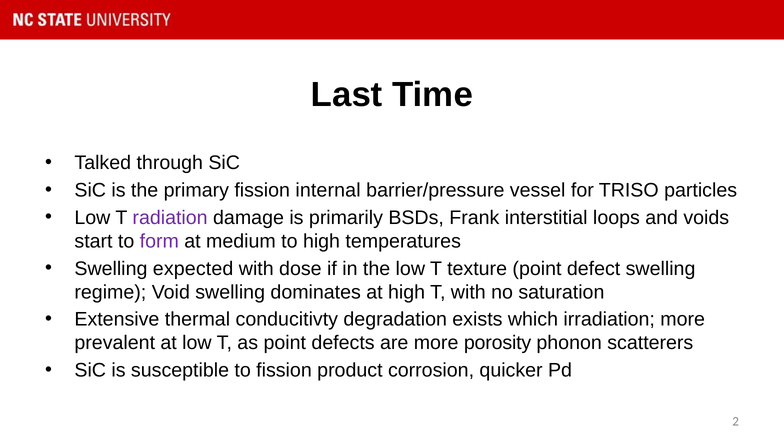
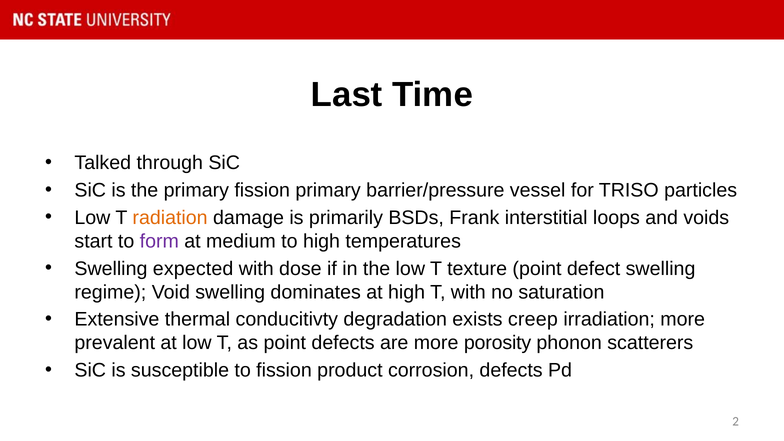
fission internal: internal -> primary
radiation colour: purple -> orange
which: which -> creep
corrosion quicker: quicker -> defects
